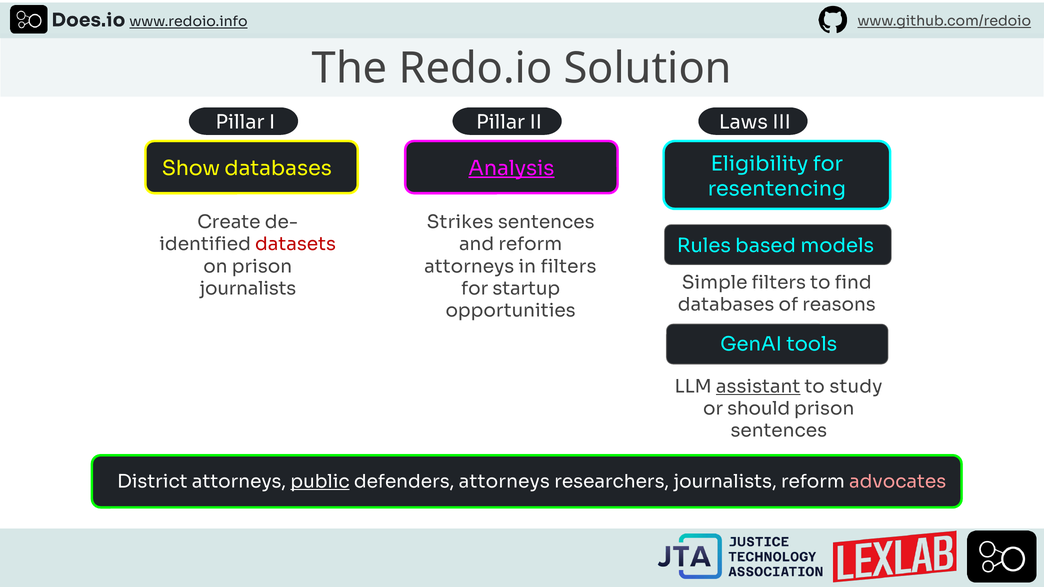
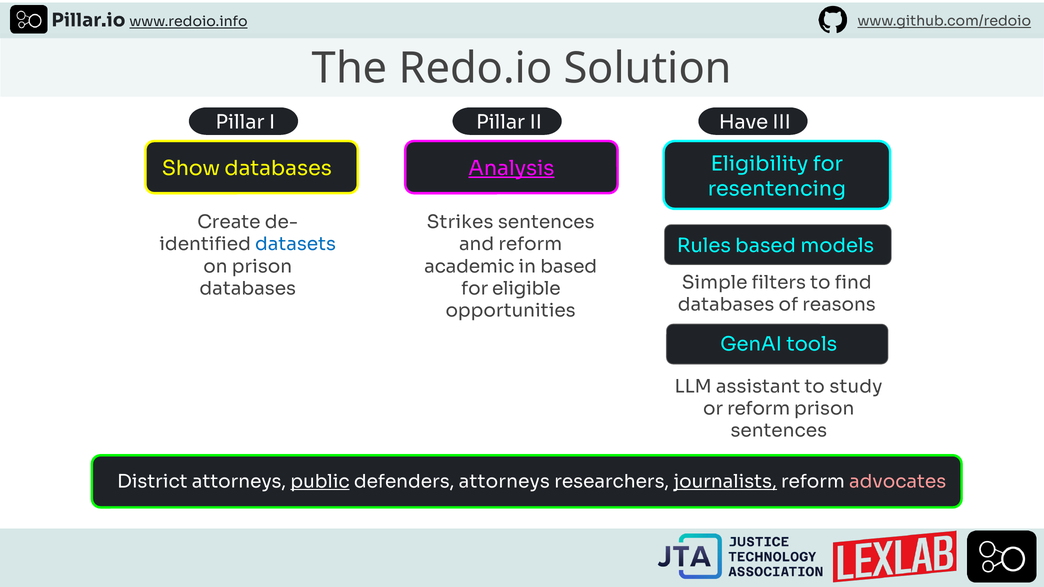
Does.io: Does.io -> Pillar.io
Laws: Laws -> Have
datasets colour: red -> blue
attorneys at (469, 267): attorneys -> academic
in filters: filters -> based
journalists at (248, 289): journalists -> databases
startup: startup -> eligible
assistant underline: present -> none
or should: should -> reform
journalists at (725, 482) underline: none -> present
